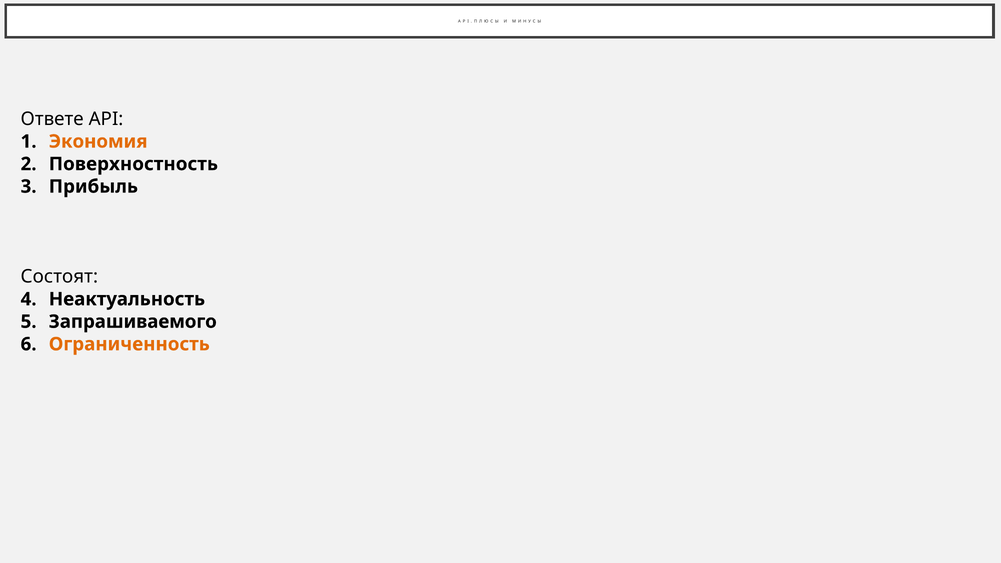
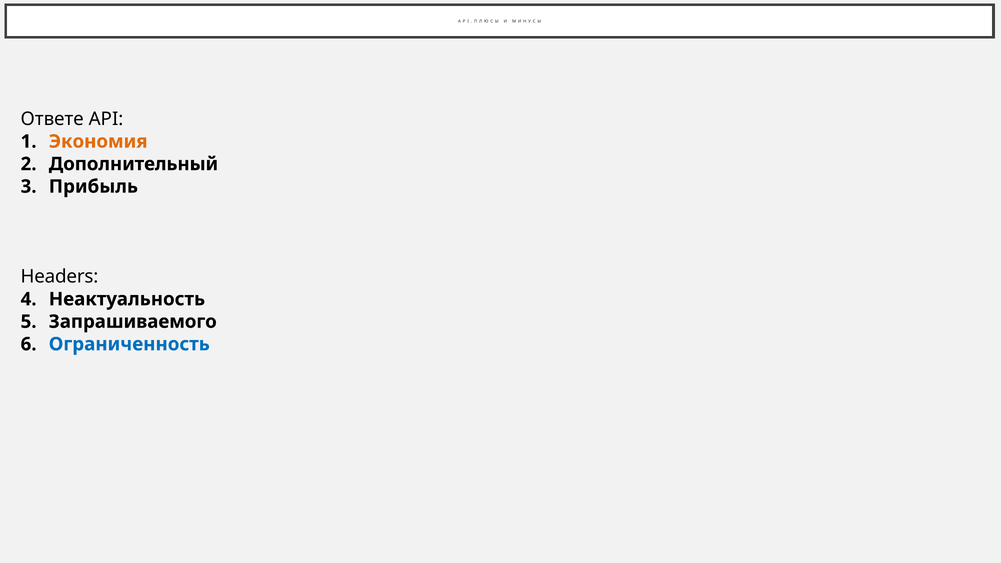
Поверхностность: Поверхностность -> Дополнительный
Состоят: Состоят -> Headers
Ограниченность colour: orange -> blue
